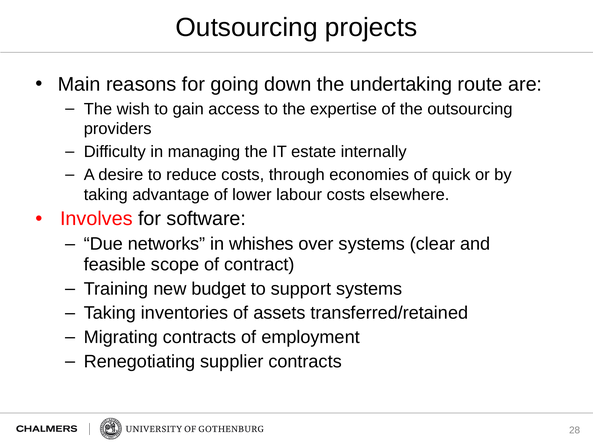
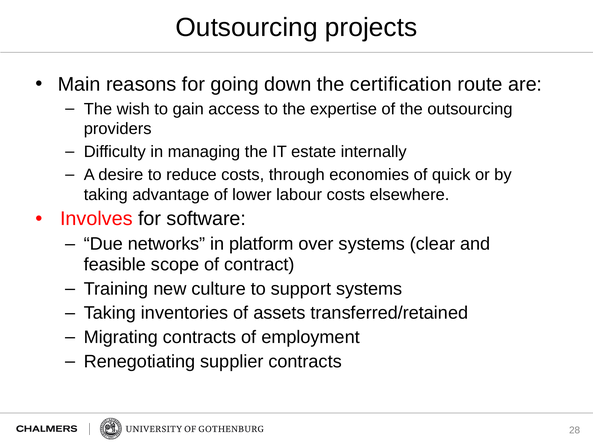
undertaking: undertaking -> certification
whishes: whishes -> platform
budget: budget -> culture
